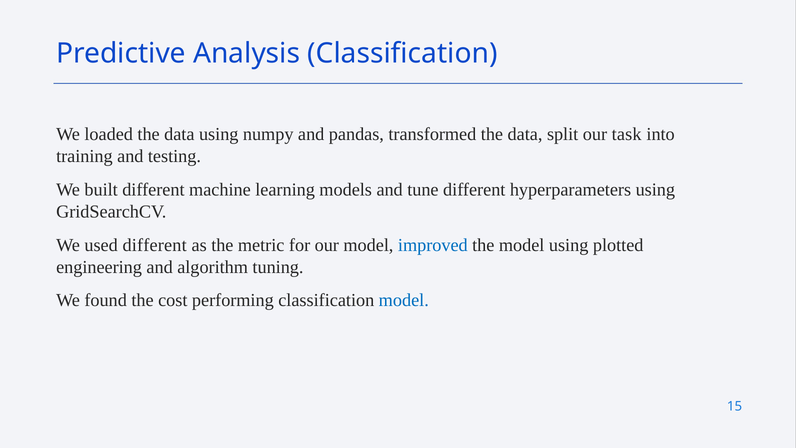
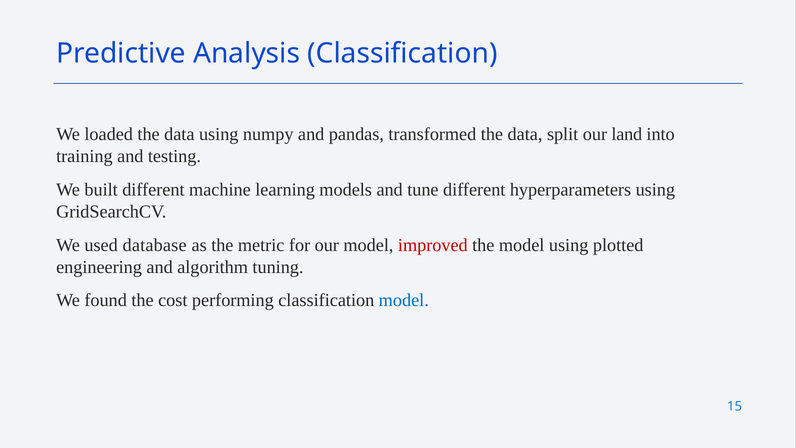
task: task -> land
used different: different -> database
improved colour: blue -> red
